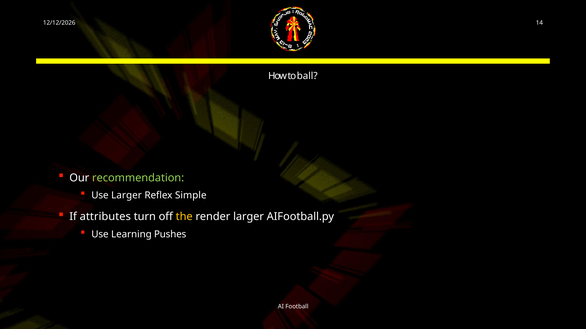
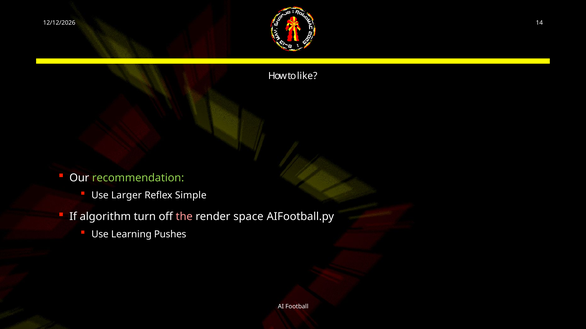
ball: ball -> like
attributes: attributes -> algorithm
the colour: yellow -> pink
render larger: larger -> space
